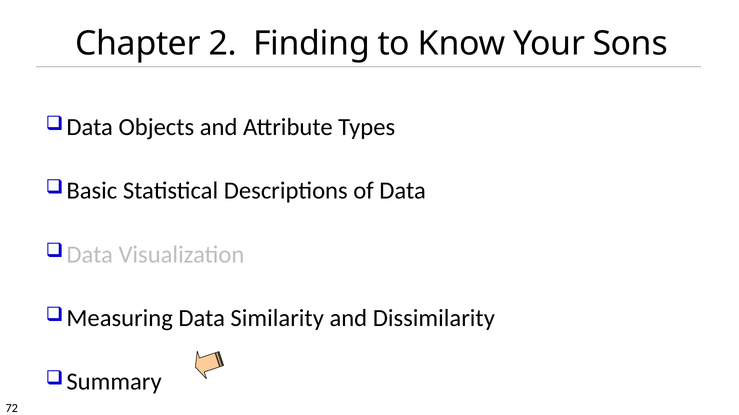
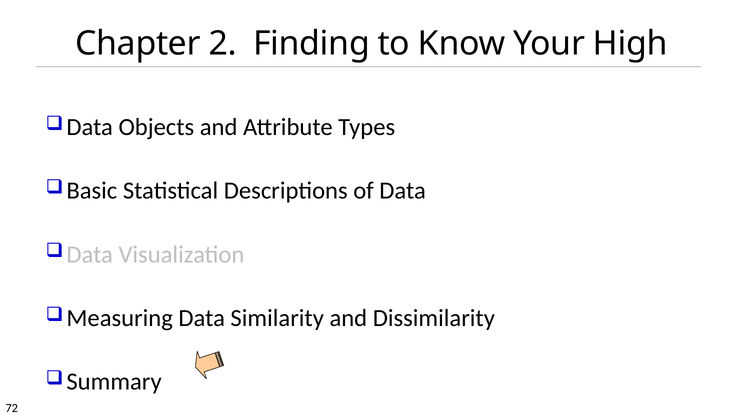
Sons: Sons -> High
